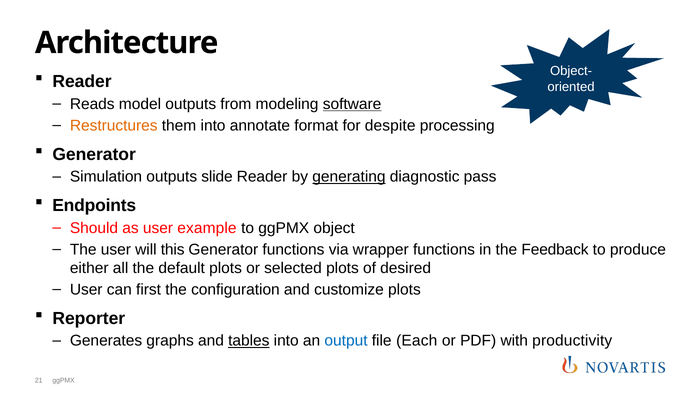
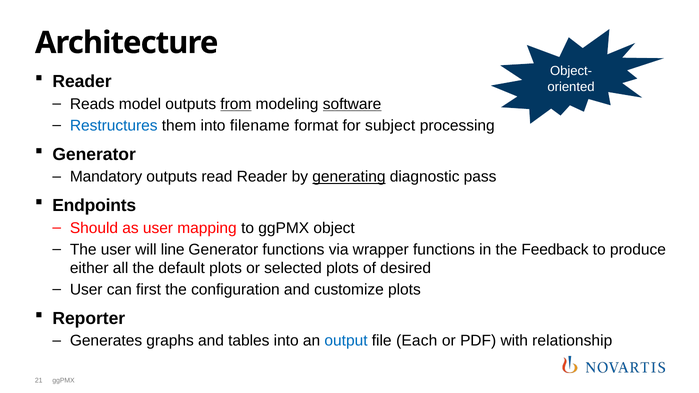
from underline: none -> present
Restructures colour: orange -> blue
annotate: annotate -> filename
despite: despite -> subject
Simulation: Simulation -> Mandatory
slide: slide -> read
example: example -> mapping
this: this -> line
tables underline: present -> none
productivity: productivity -> relationship
